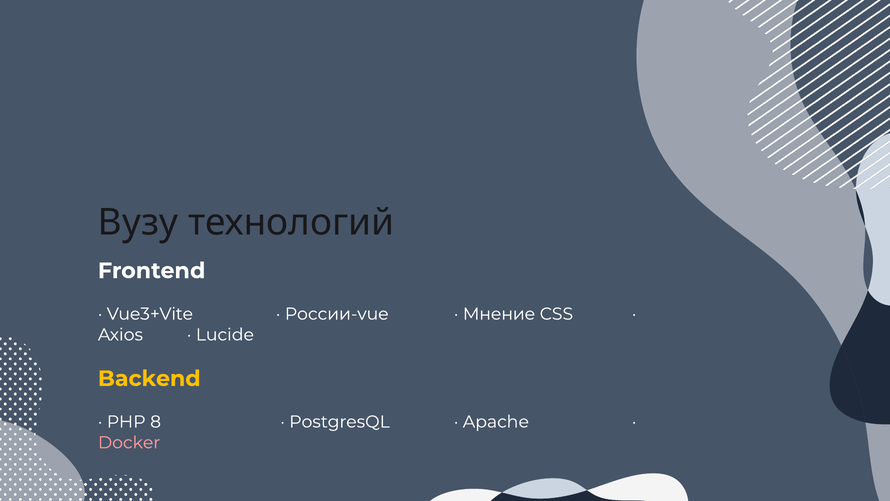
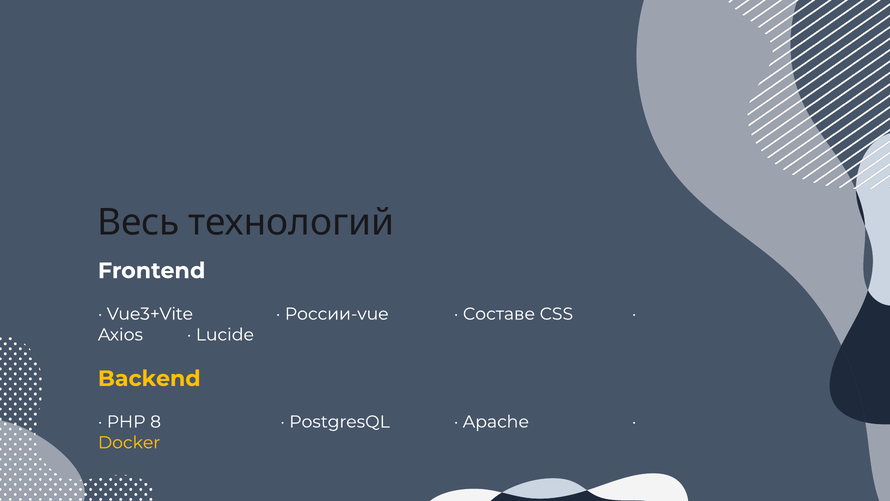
Вузу: Вузу -> Весь
Мнение: Мнение -> Составе
Docker colour: pink -> yellow
